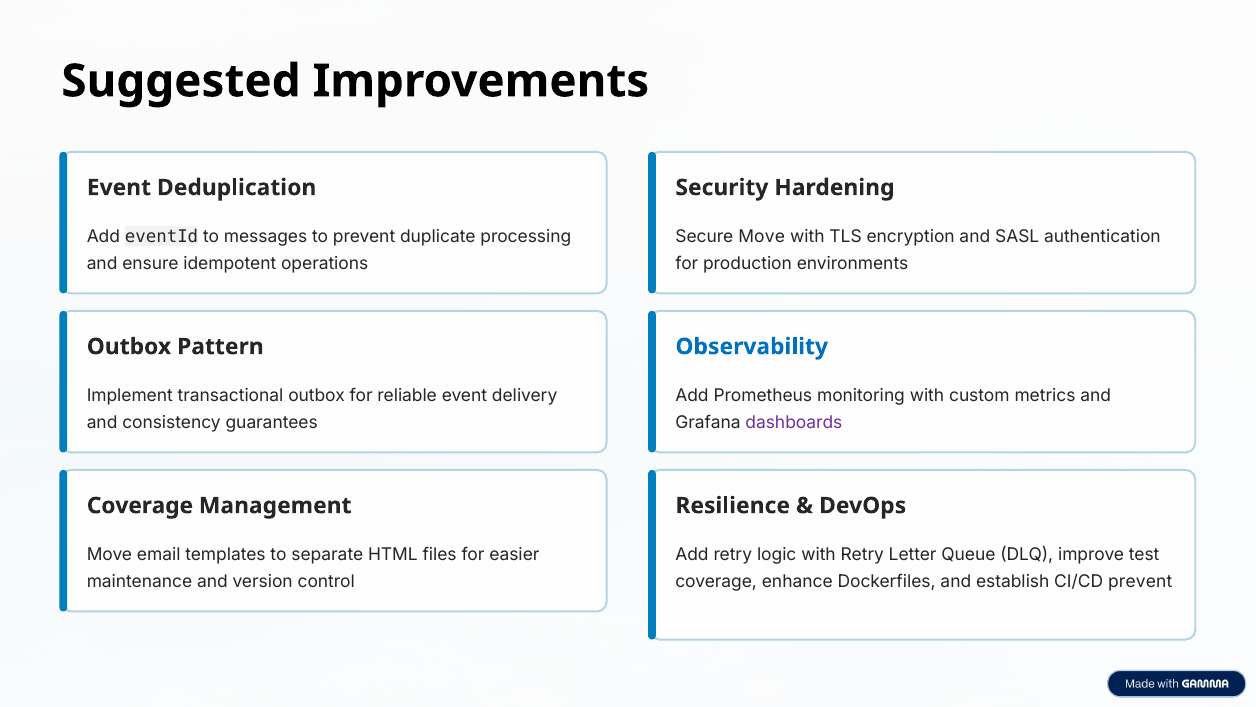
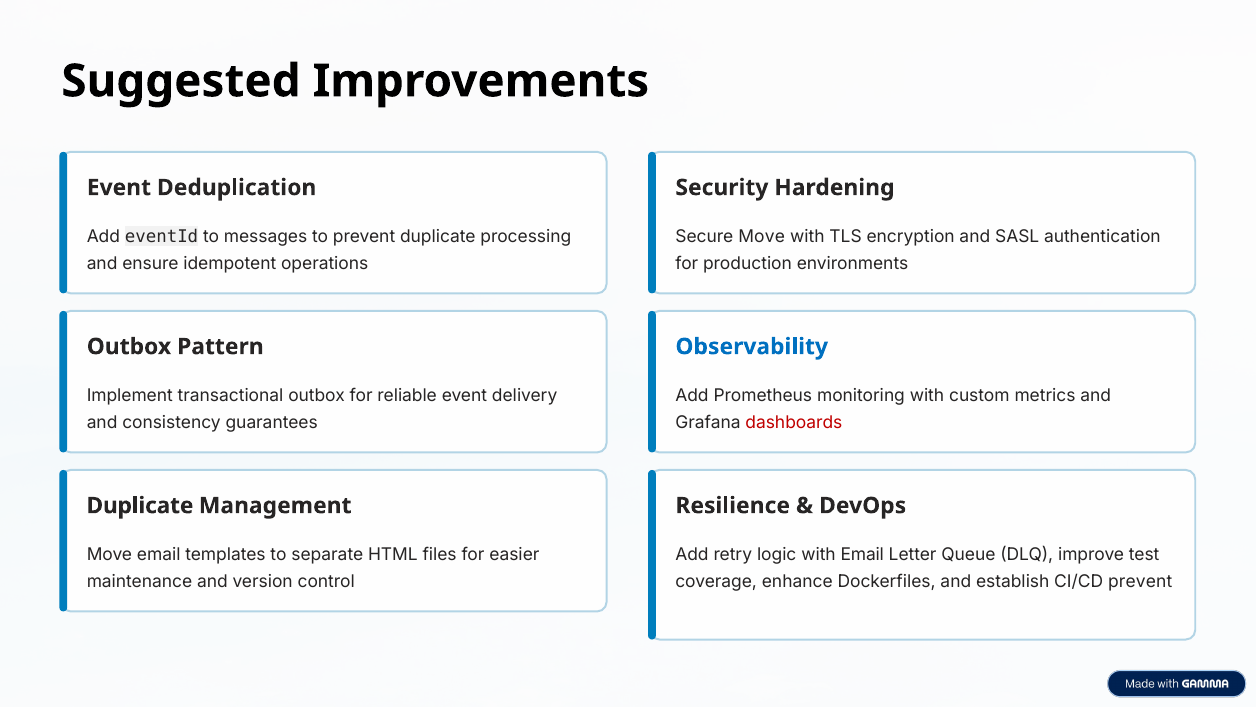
dashboards colour: purple -> red
Coverage at (140, 505): Coverage -> Duplicate
with Retry: Retry -> Email
